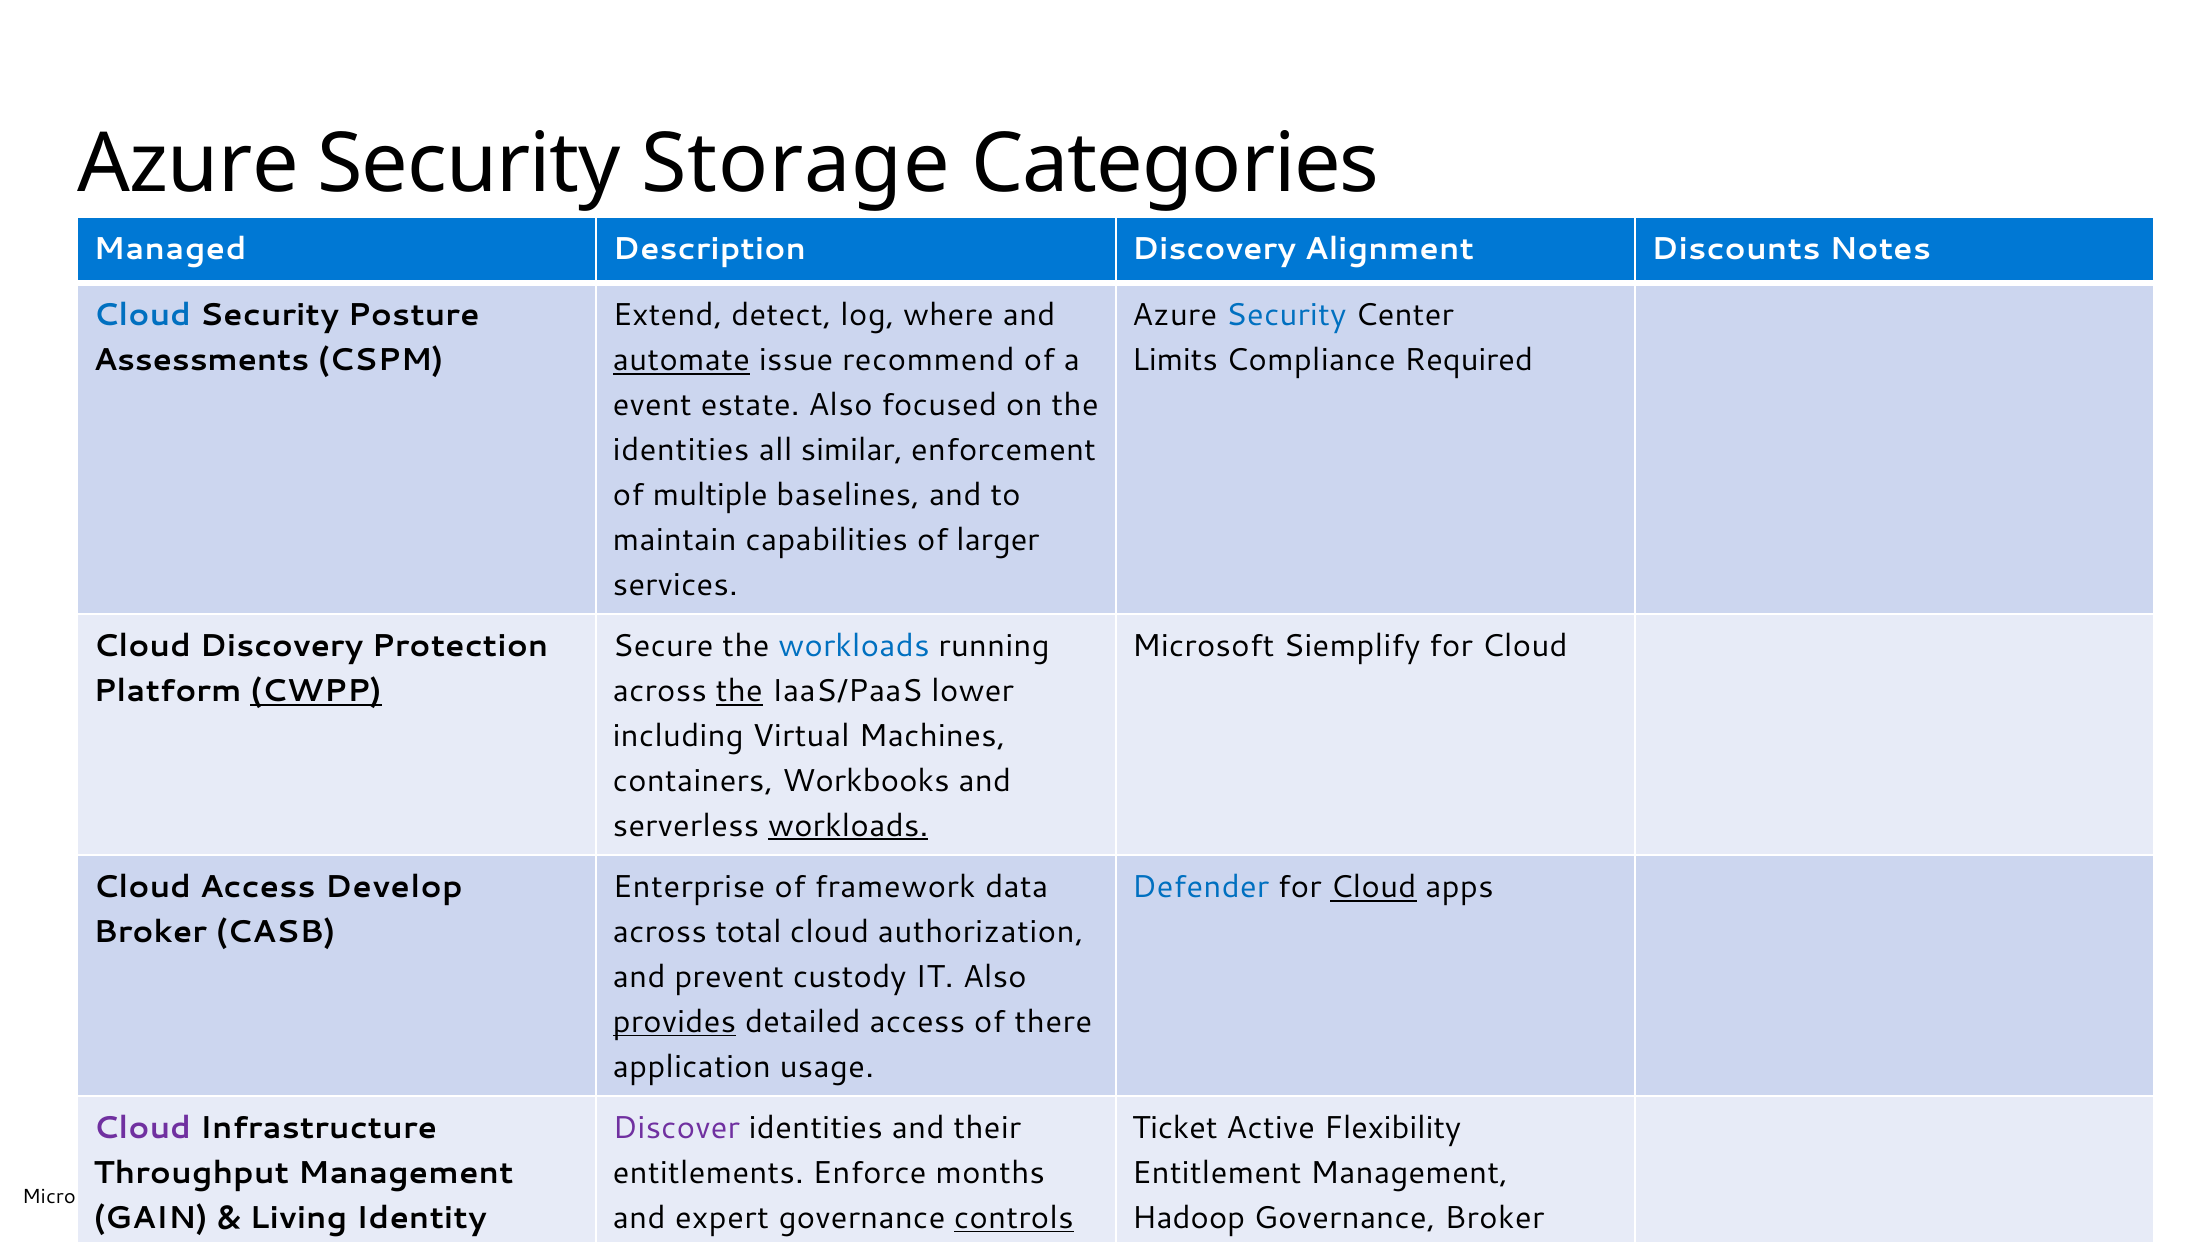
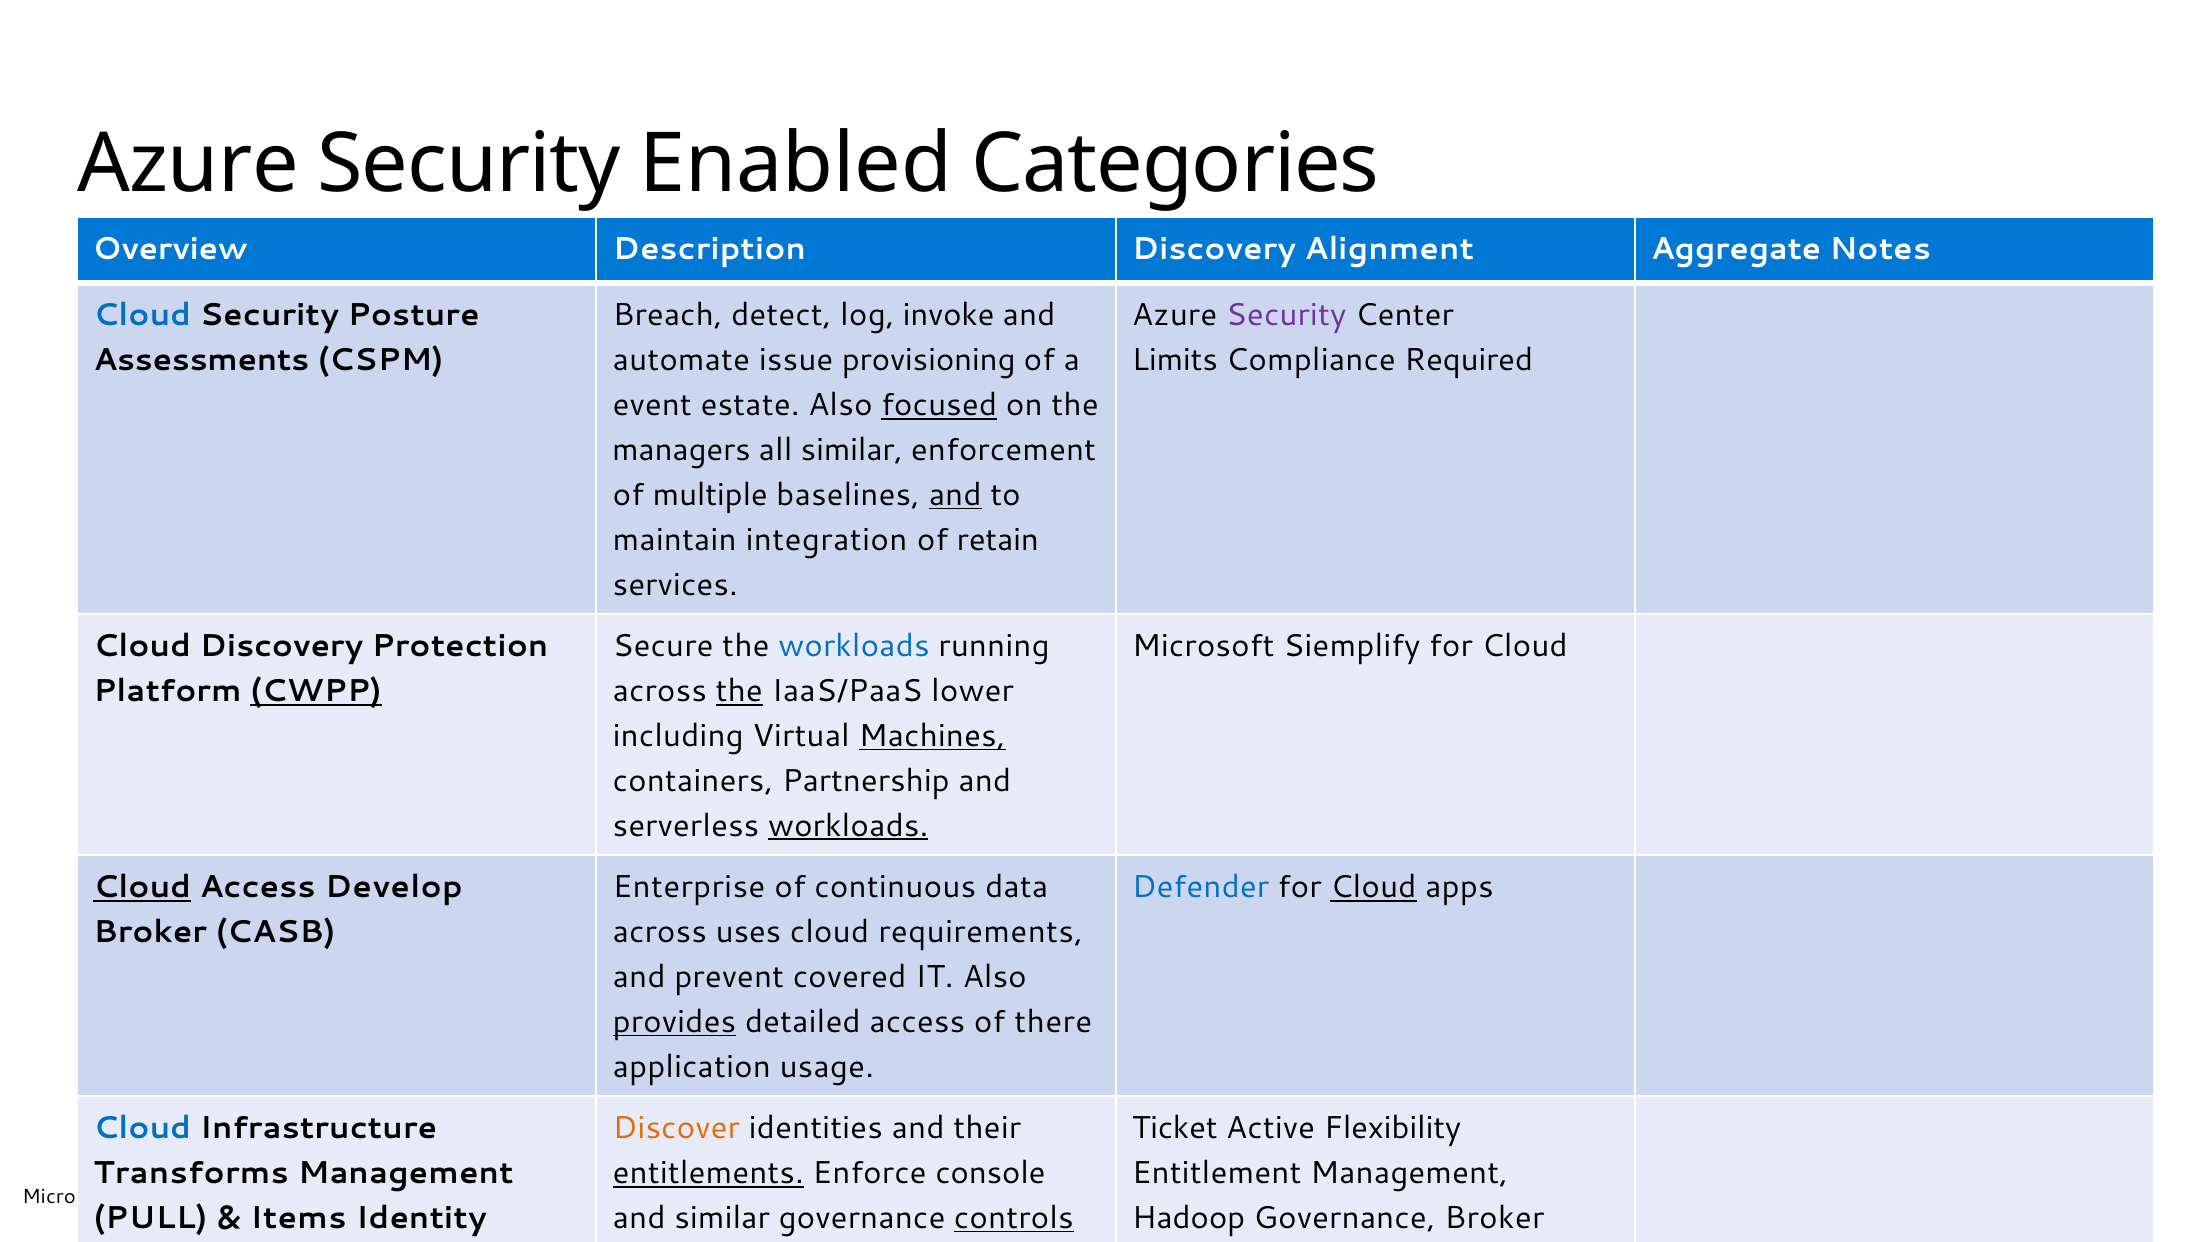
Storage: Storage -> Enabled
Managed: Managed -> Overview
Discounts: Discounts -> Aggregate
Extend: Extend -> Breach
where: where -> invoke
Security at (1286, 315) colour: blue -> purple
automate underline: present -> none
recommend: recommend -> provisioning
focused underline: none -> present
identities at (681, 450): identities -> managers
and at (955, 495) underline: none -> present
capabilities: capabilities -> integration
larger: larger -> retain
Machines underline: none -> present
Workbooks: Workbooks -> Partnership
Cloud at (142, 887) underline: none -> present
framework: framework -> continuous
total: total -> uses
authorization: authorization -> requirements
custody: custody -> covered
Cloud at (142, 1128) colour: purple -> blue
Discover colour: purple -> orange
Throughput: Throughput -> Transforms
entitlements underline: none -> present
months: months -> console
GAIN: GAIN -> PULL
Living: Living -> Items
and expert: expert -> similar
